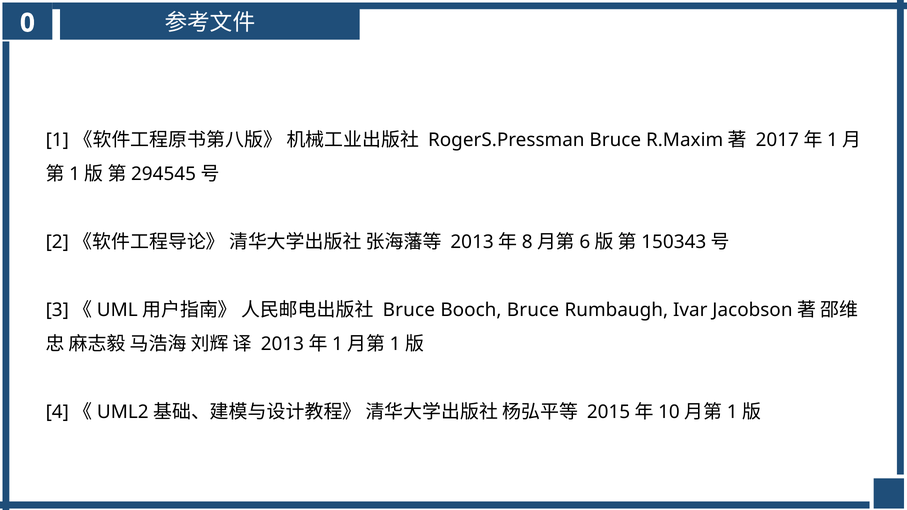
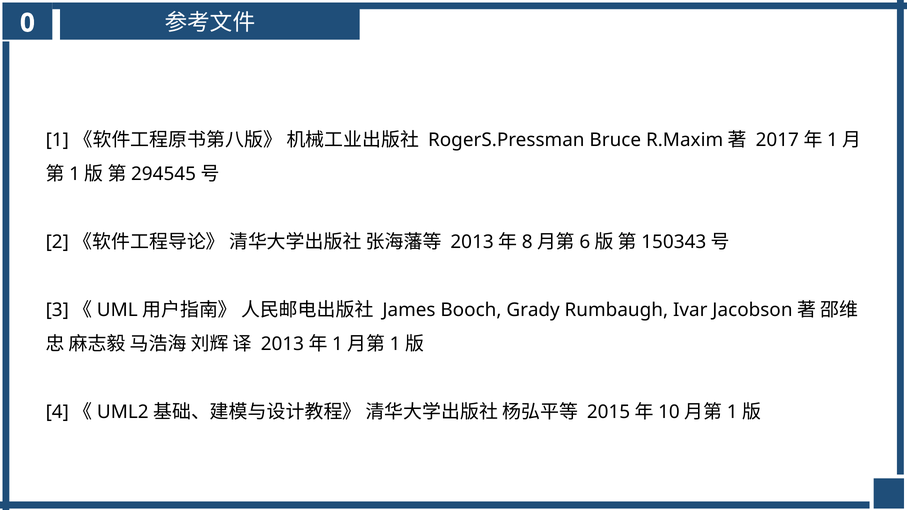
Bruce at (409, 310): Bruce -> James
Booch Bruce: Bruce -> Grady
